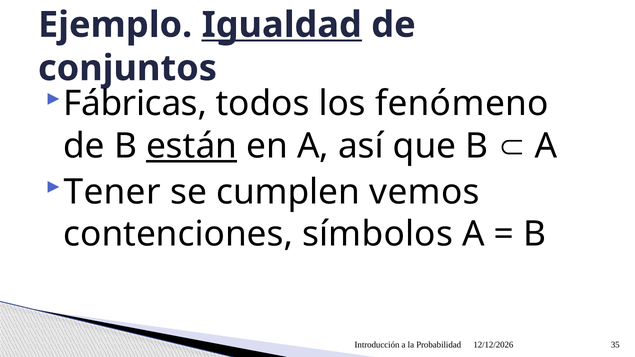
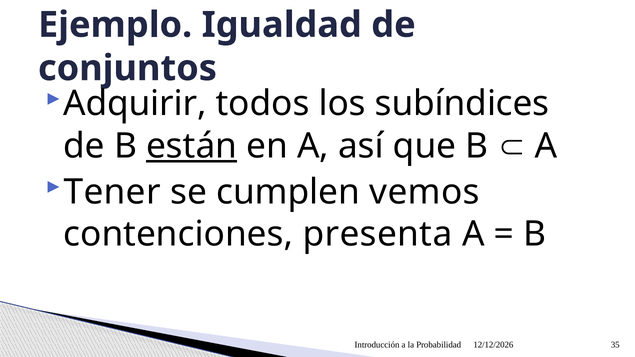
Igualdad underline: present -> none
Fábricas: Fábricas -> Adquirir
fenómeno: fenómeno -> subíndices
símbolos: símbolos -> presenta
